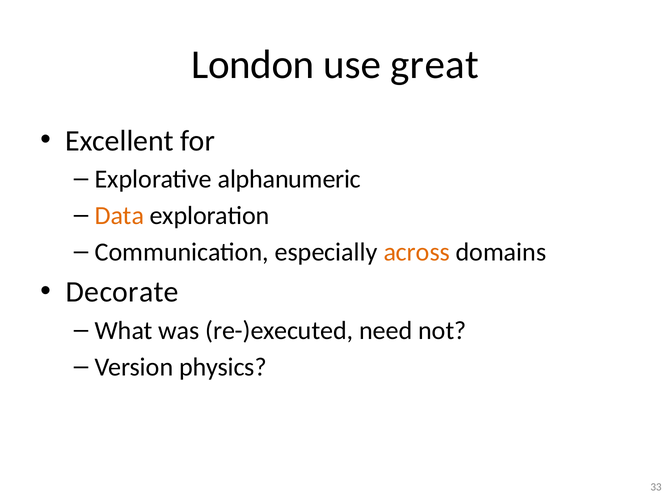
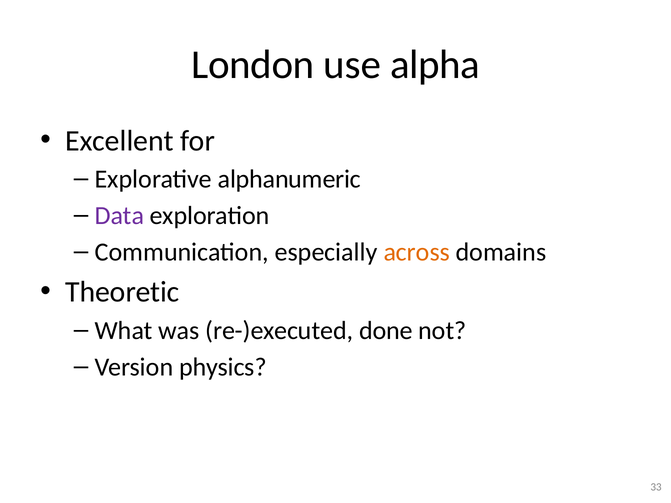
great: great -> alpha
Data colour: orange -> purple
Decorate: Decorate -> Theoretic
need: need -> done
